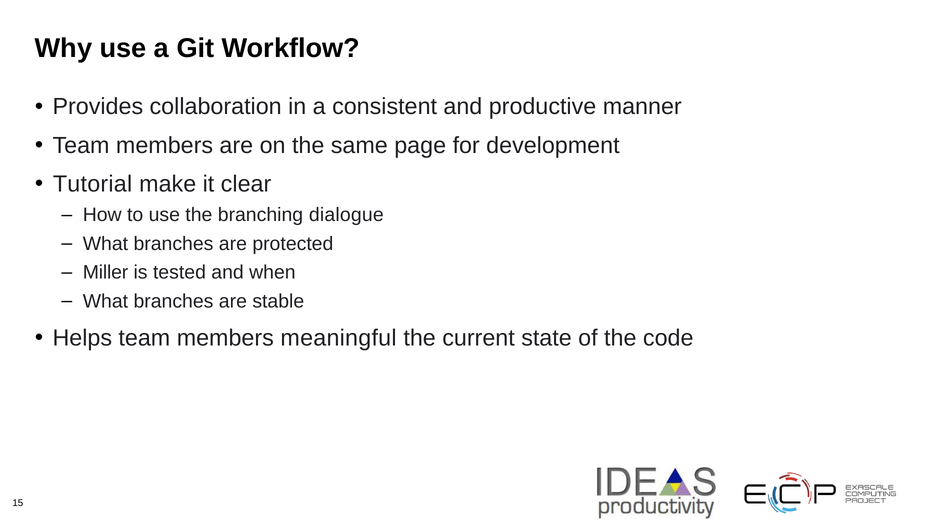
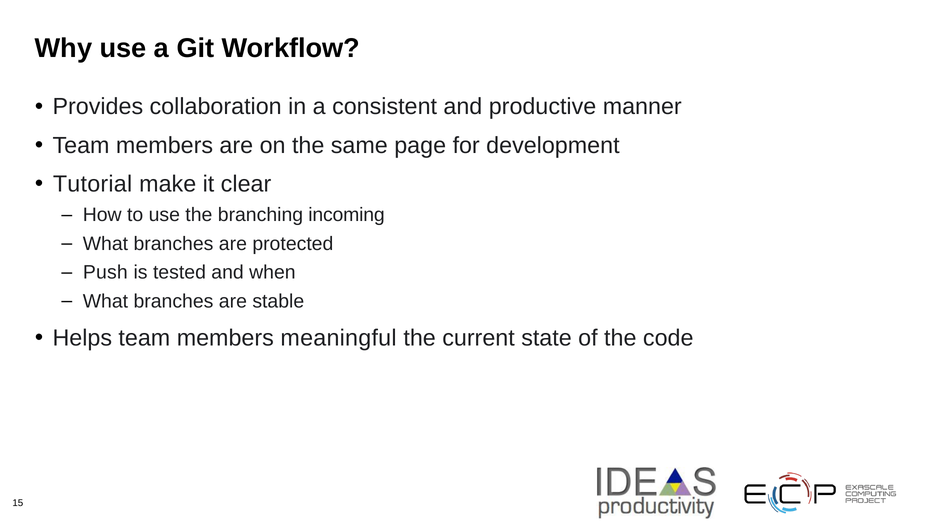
dialogue: dialogue -> incoming
Miller: Miller -> Push
